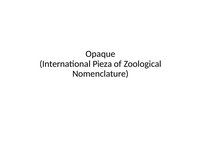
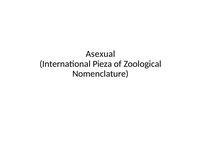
Opaque: Opaque -> Asexual
